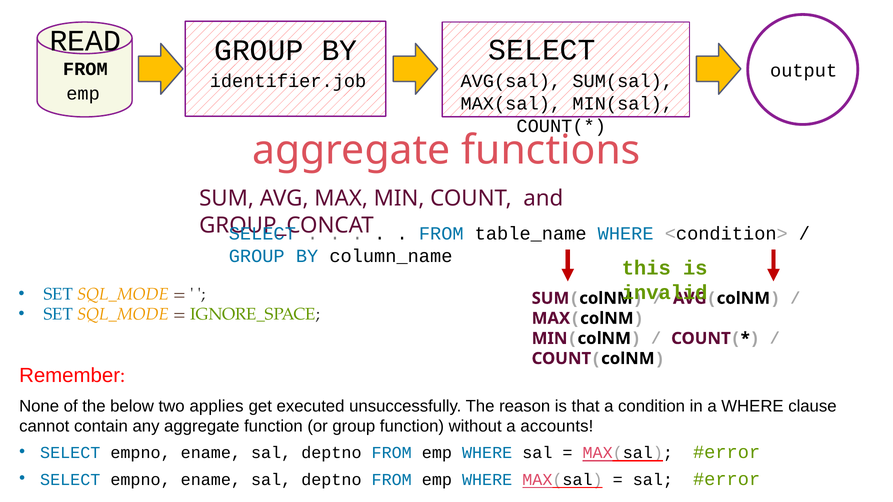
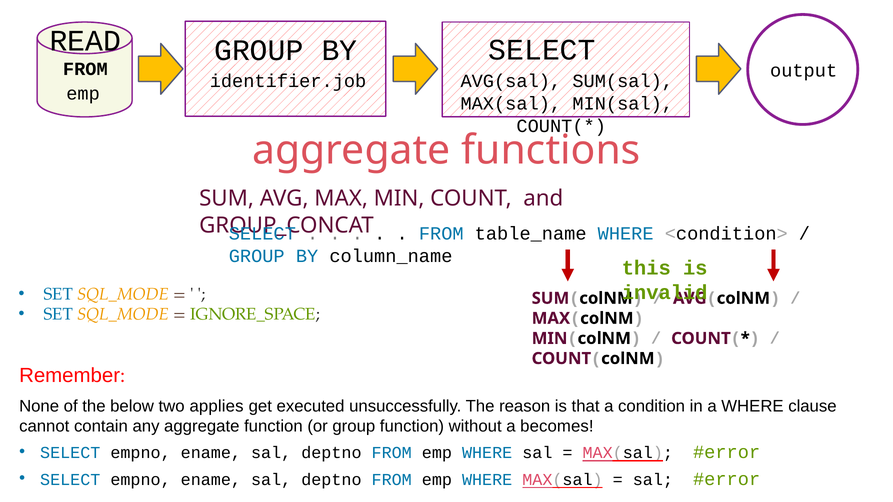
accounts: accounts -> becomes
